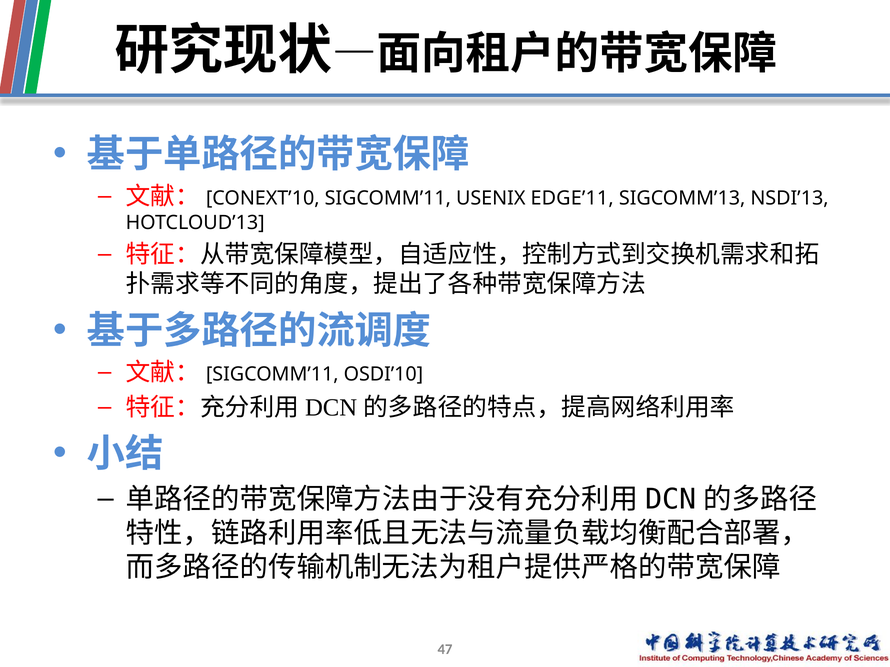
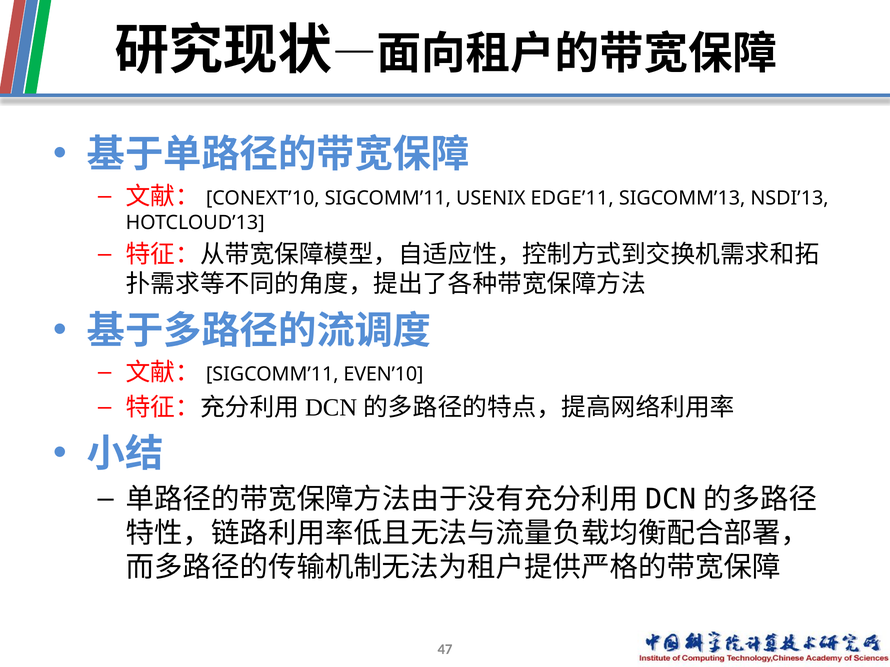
OSDI’10: OSDI’10 -> EVEN’10
